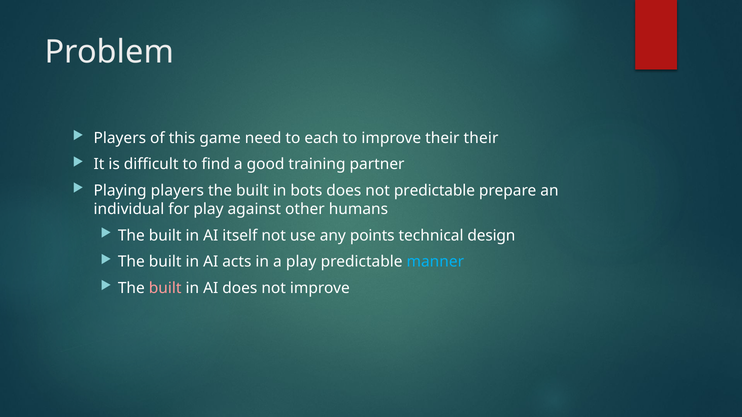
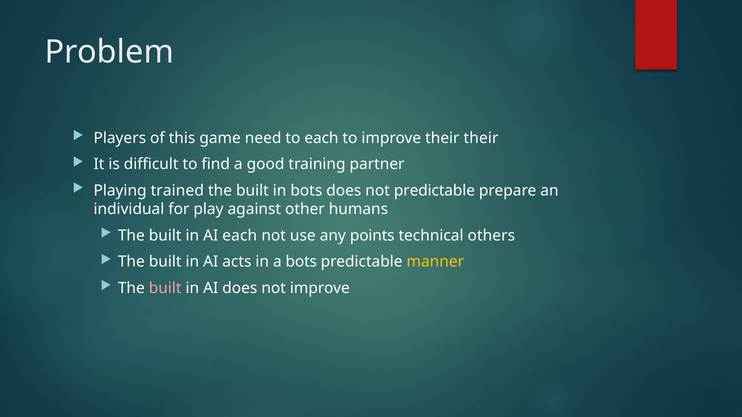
Playing players: players -> trained
AI itself: itself -> each
design: design -> others
a play: play -> bots
manner colour: light blue -> yellow
